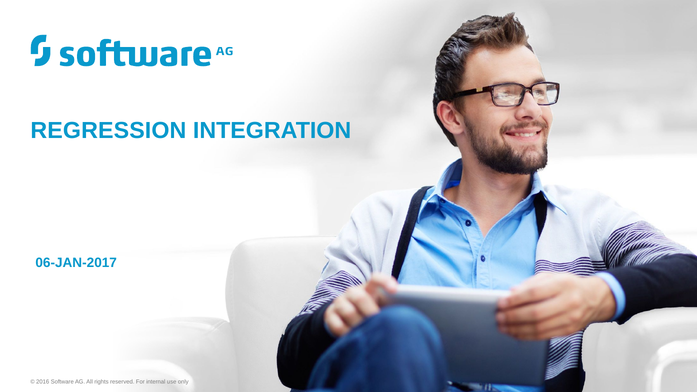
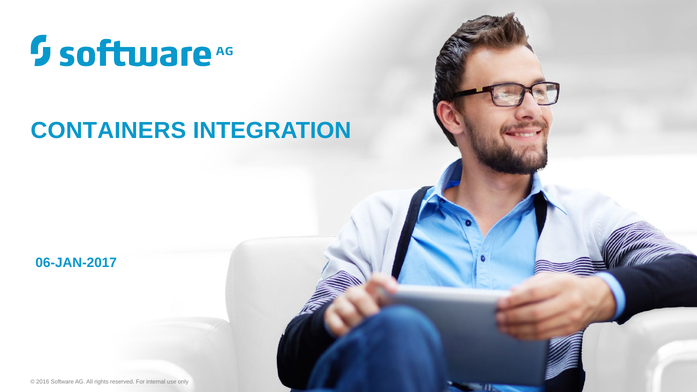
REGRESSION: REGRESSION -> CONTAINERS
